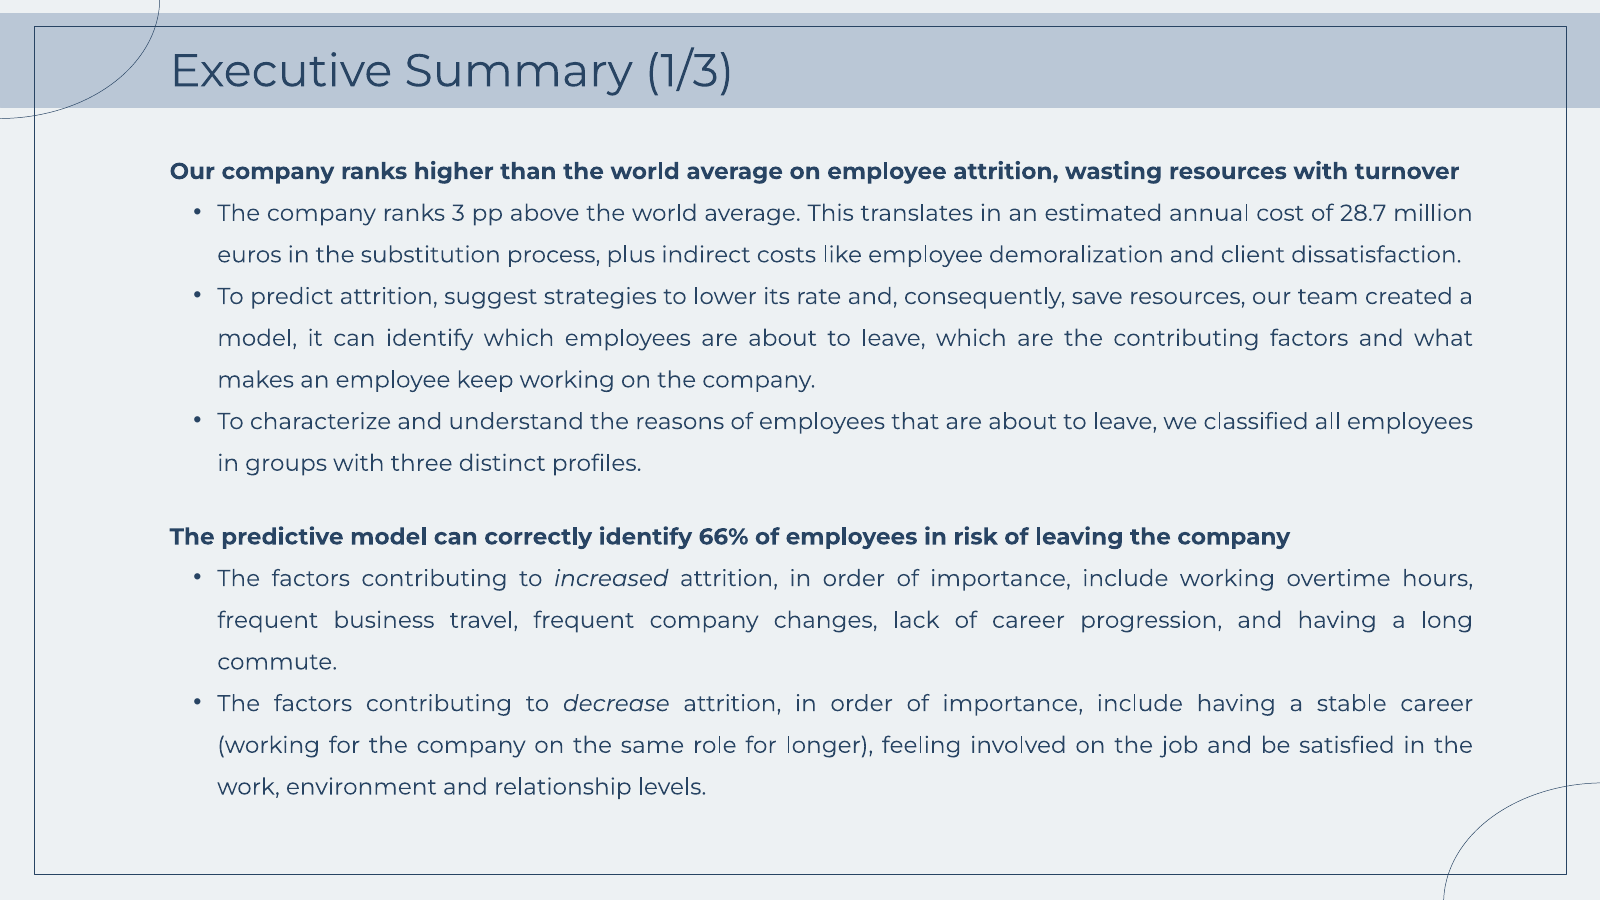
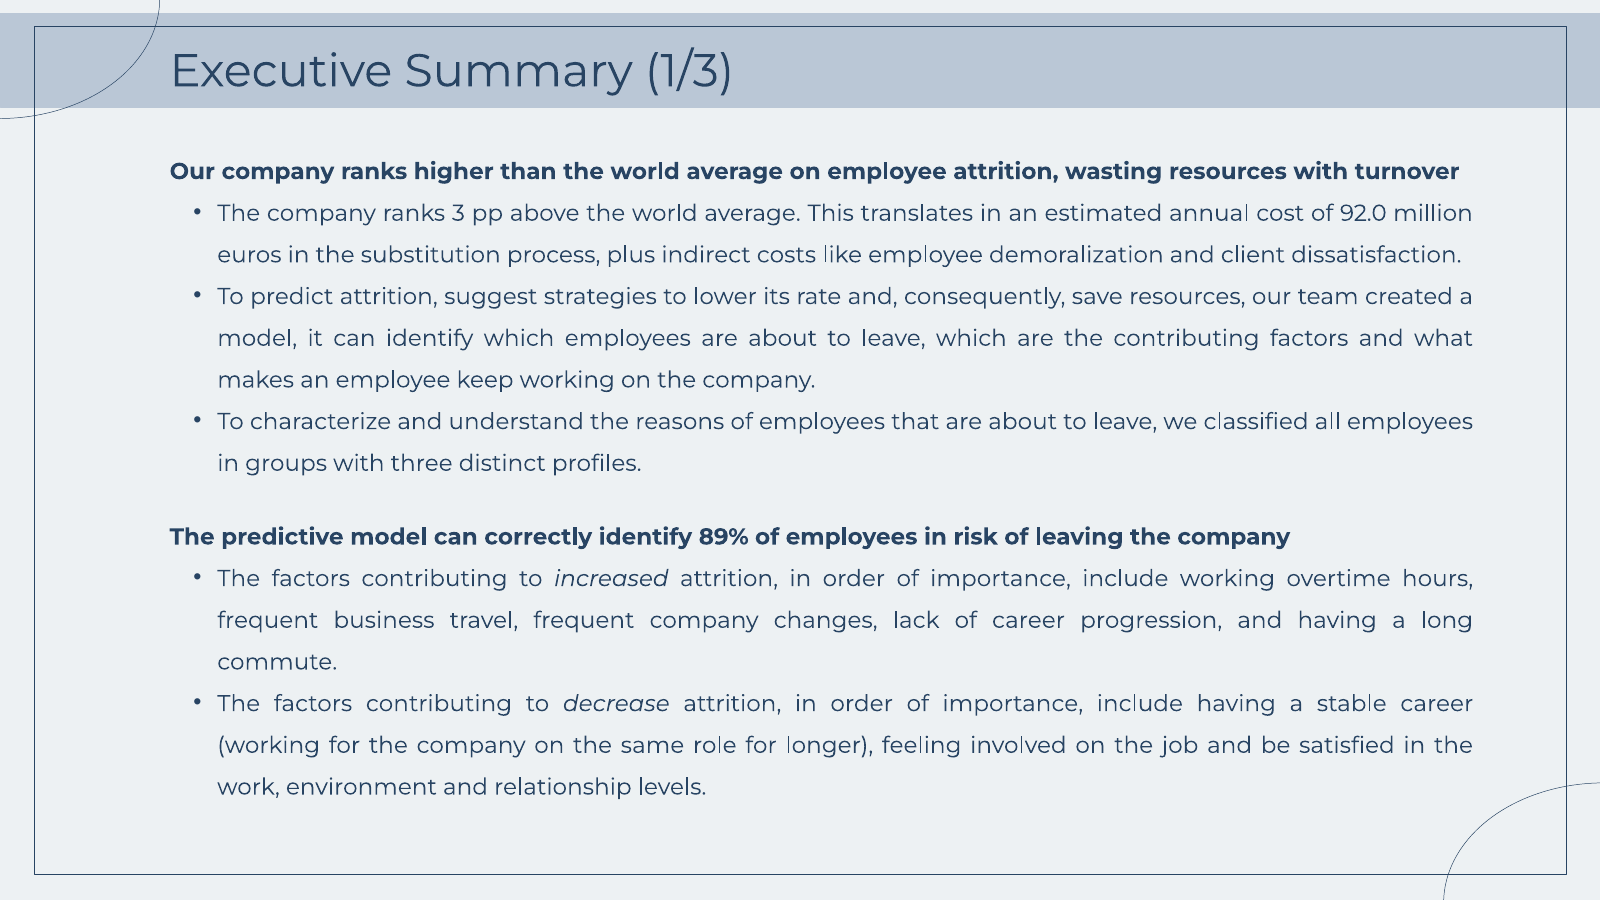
28.7: 28.7 -> 92.0
66%: 66% -> 89%
